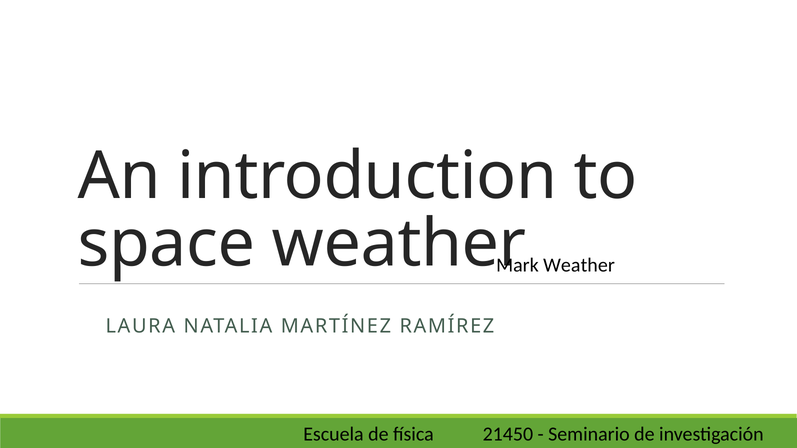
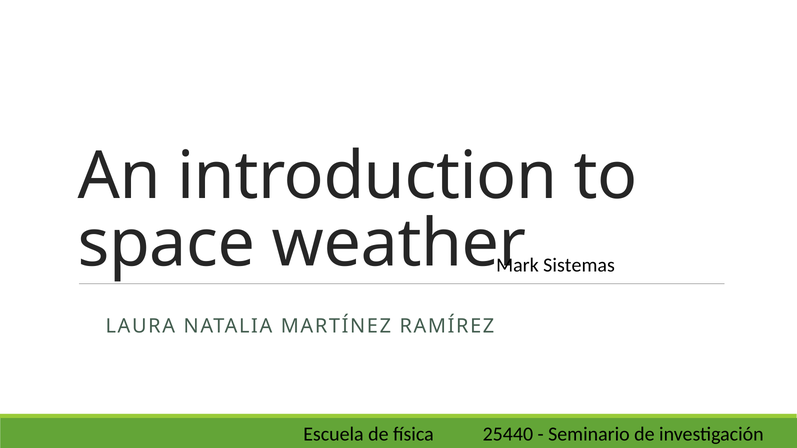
Weather at (579, 265): Weather -> Sistemas
21450: 21450 -> 25440
